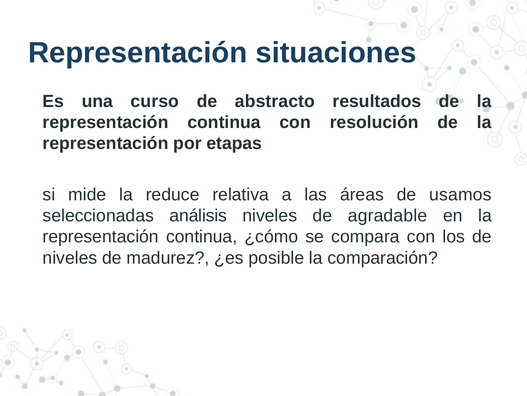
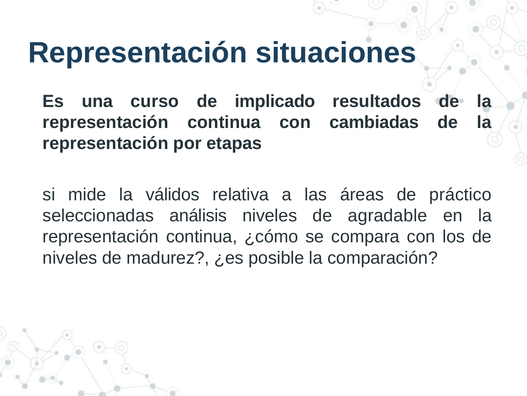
abstracto: abstracto -> implicado
resolución: resolución -> cambiadas
reduce: reduce -> válidos
usamos: usamos -> práctico
